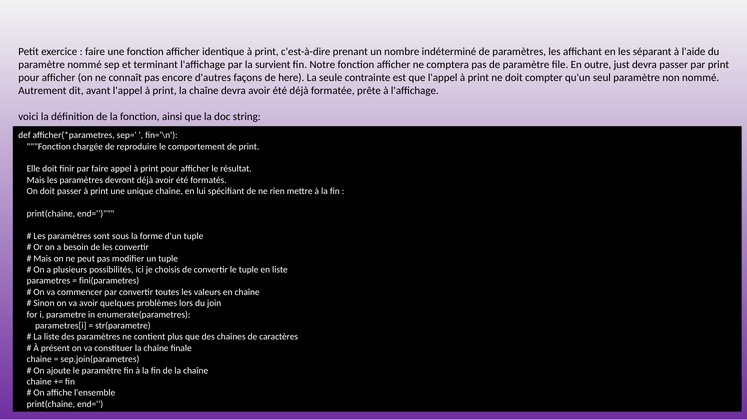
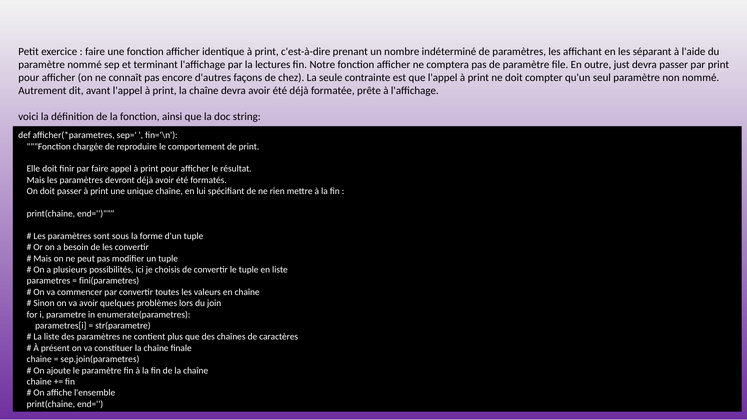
survient: survient -> lectures
here: here -> chez
